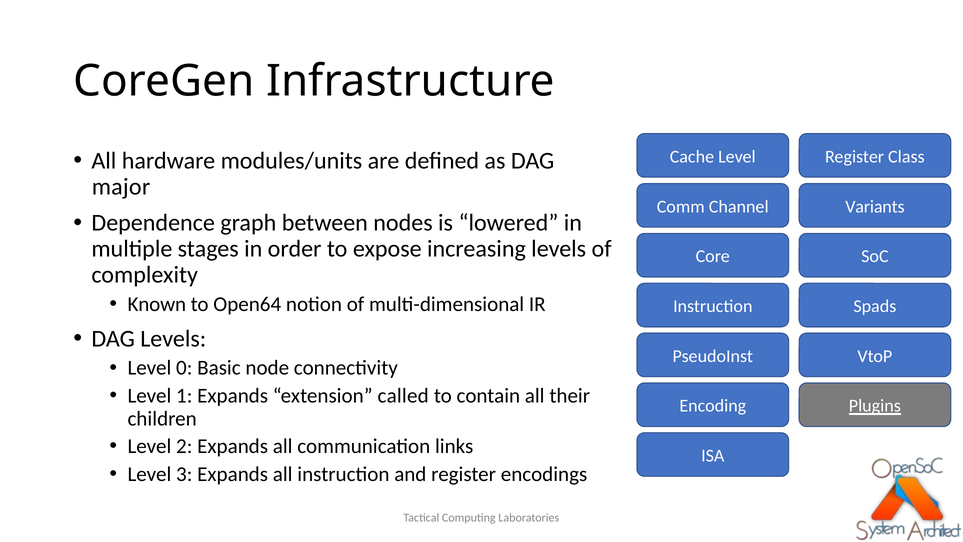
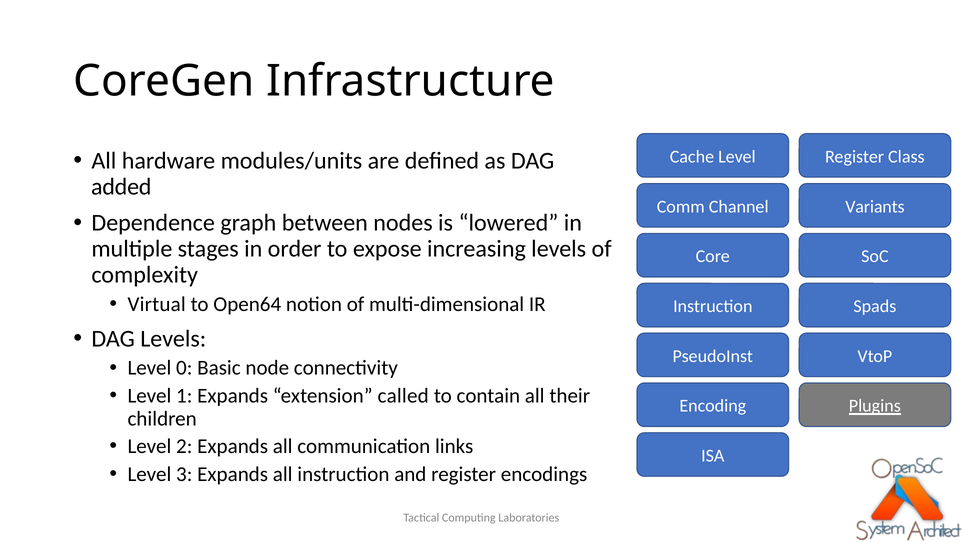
major: major -> added
Known: Known -> Virtual
